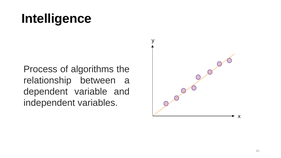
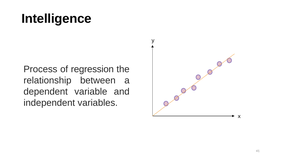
algorithms: algorithms -> regression
